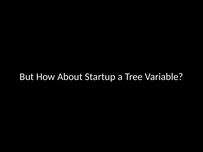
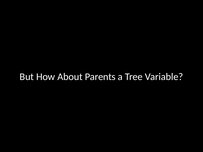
Startup: Startup -> Parents
